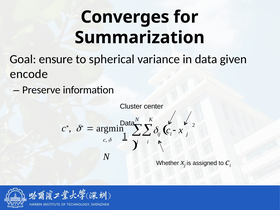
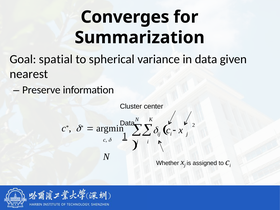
ensure: ensure -> spatial
encode: encode -> nearest
